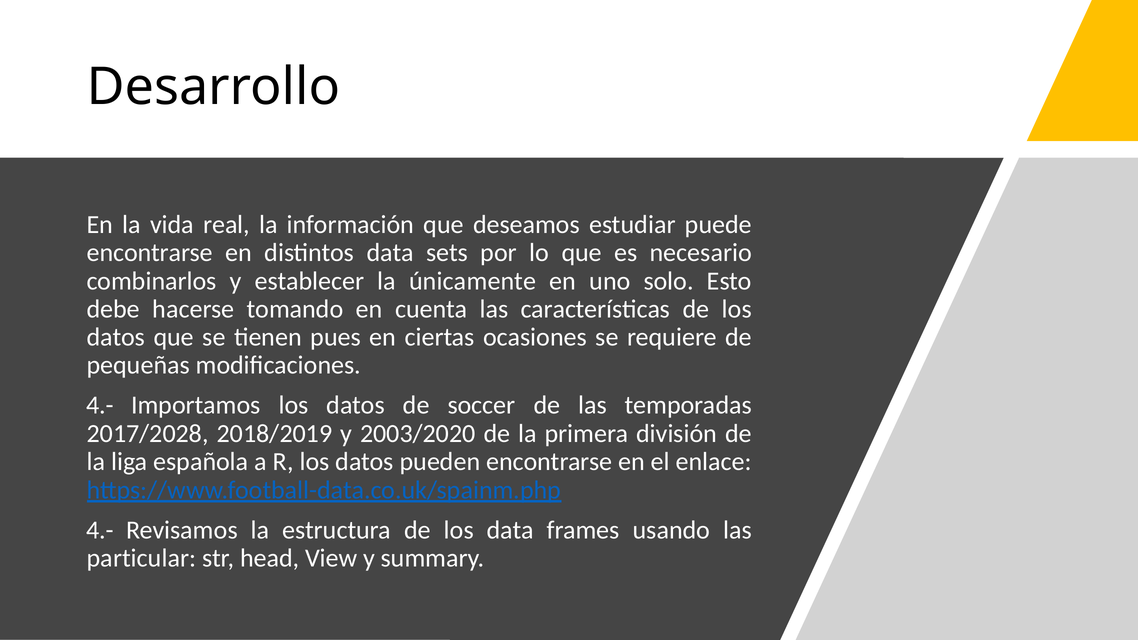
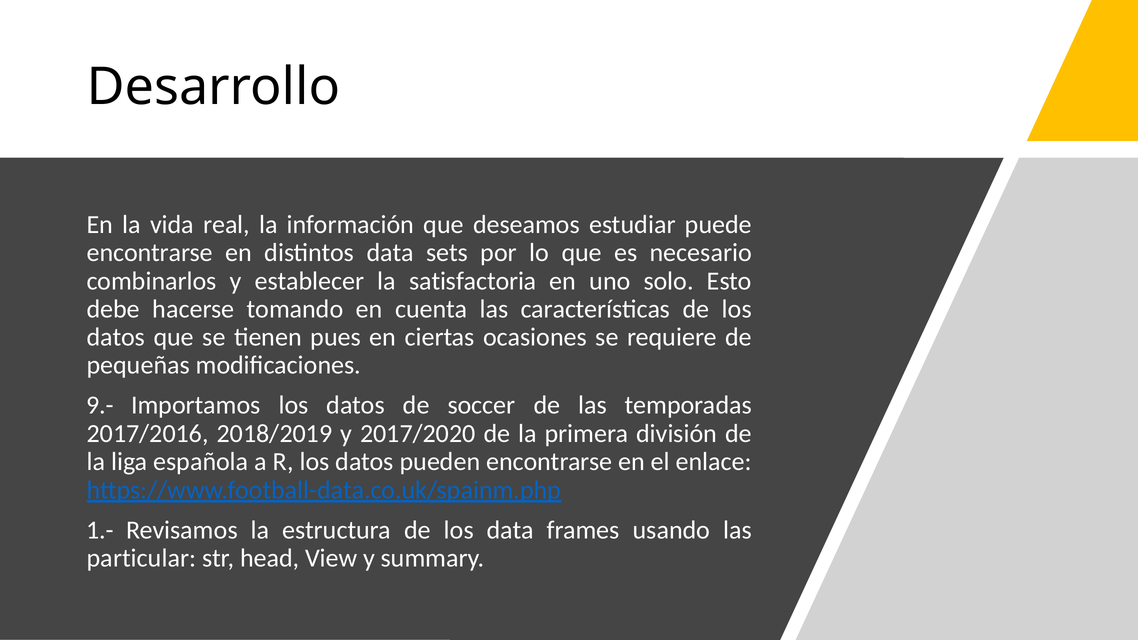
únicamente: únicamente -> satisfactoria
4.- at (100, 405): 4.- -> 9.-
2017/2028: 2017/2028 -> 2017/2016
2003/2020: 2003/2020 -> 2017/2020
4.- at (100, 530): 4.- -> 1.-
